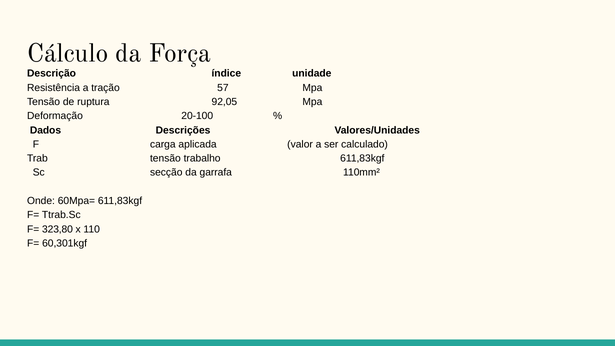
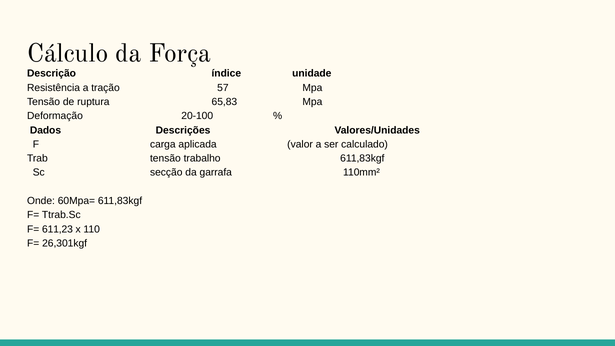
92,05: 92,05 -> 65,83
323,80: 323,80 -> 611,23
60,301kgf: 60,301kgf -> 26,301kgf
